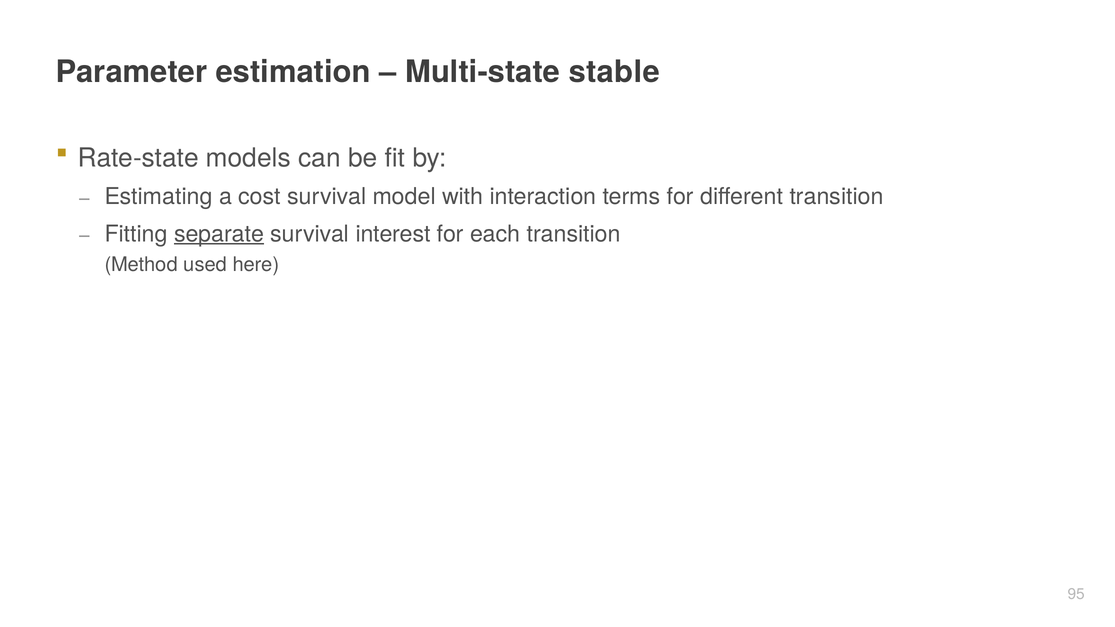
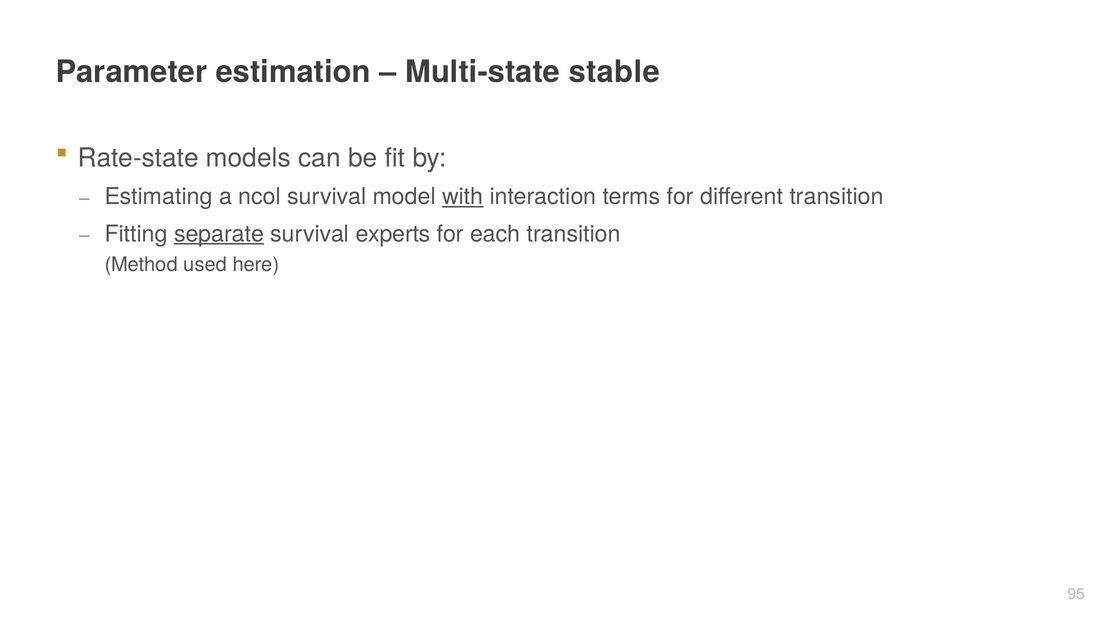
cost: cost -> ncol
with underline: none -> present
interest: interest -> experts
